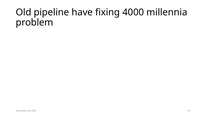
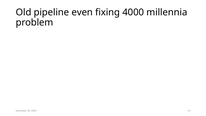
have: have -> even
